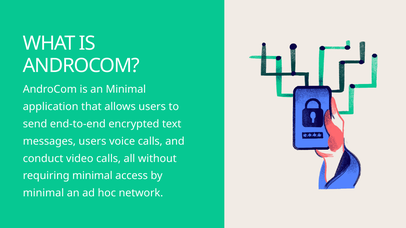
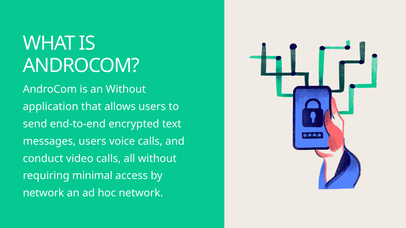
an Minimal: Minimal -> Without
minimal at (43, 193): minimal -> network
